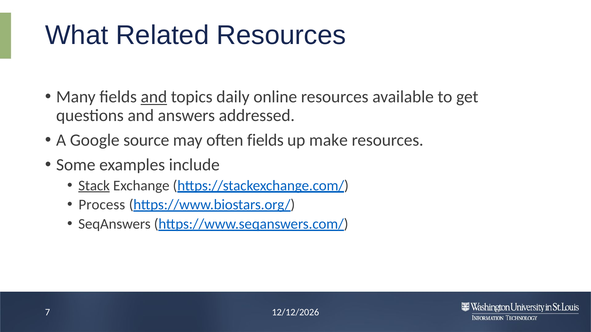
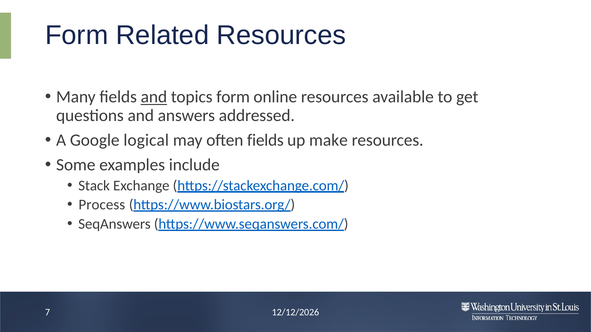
What at (77, 35): What -> Form
topics daily: daily -> form
source: source -> logical
Stack underline: present -> none
